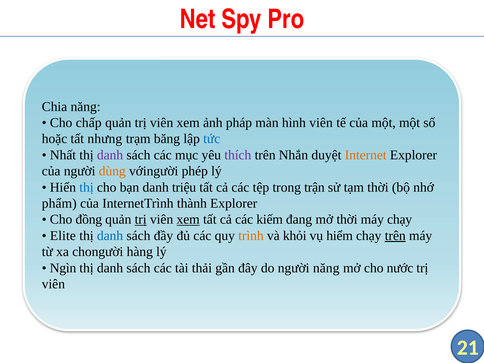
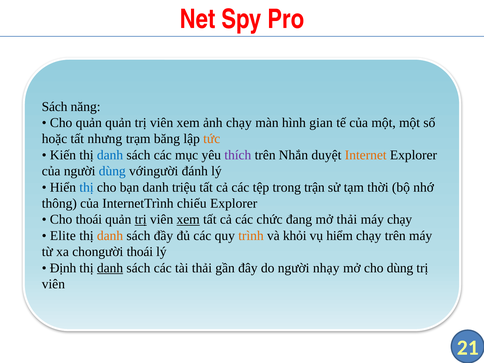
Chia at (55, 107): Chia -> Sách
Cho chấp: chấp -> quản
ảnh pháp: pháp -> chạy
hình viên: viên -> gian
tức colour: blue -> orange
Nhất: Nhất -> Kiến
danh at (110, 155) colour: purple -> blue
dùng at (112, 171) colour: orange -> blue
phép: phép -> đánh
phẩm: phẩm -> thông
thành: thành -> chiếu
Cho đồng: đồng -> thoái
kiếm: kiếm -> chức
mở thời: thời -> thải
danh at (110, 236) colour: blue -> orange
trên at (395, 236) underline: present -> none
chongười hàng: hàng -> thoái
Ngìn: Ngìn -> Định
danh at (110, 268) underline: none -> present
người năng: năng -> nhạy
cho nước: nước -> dùng
